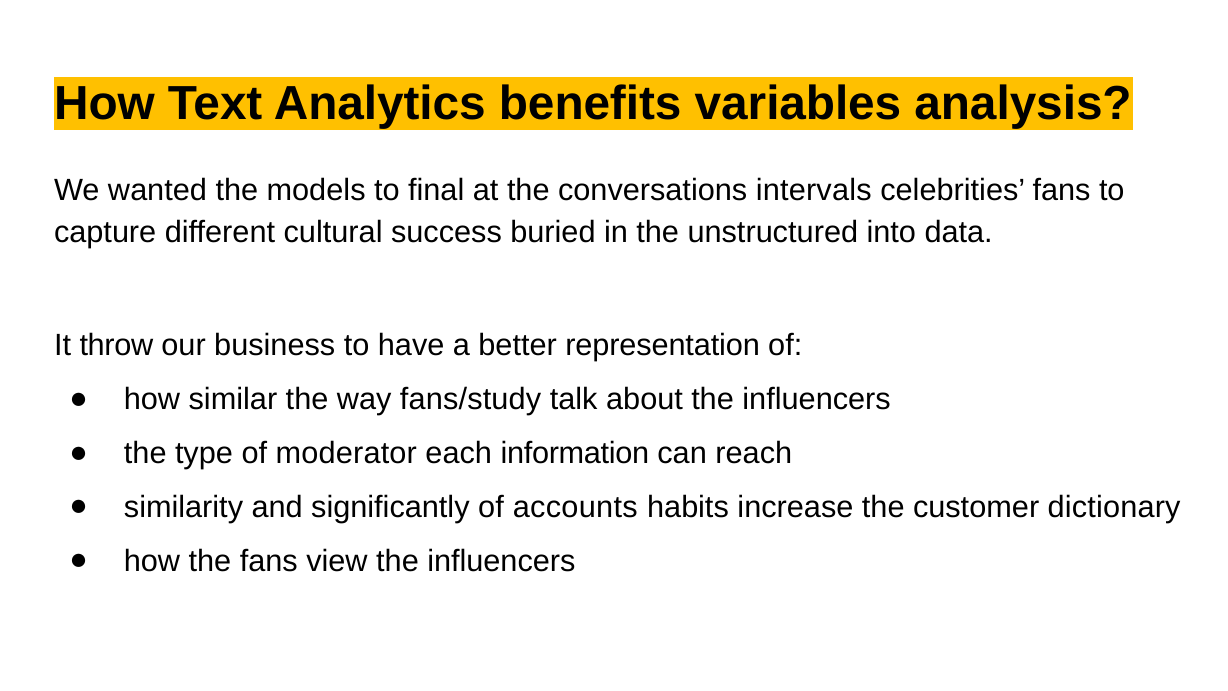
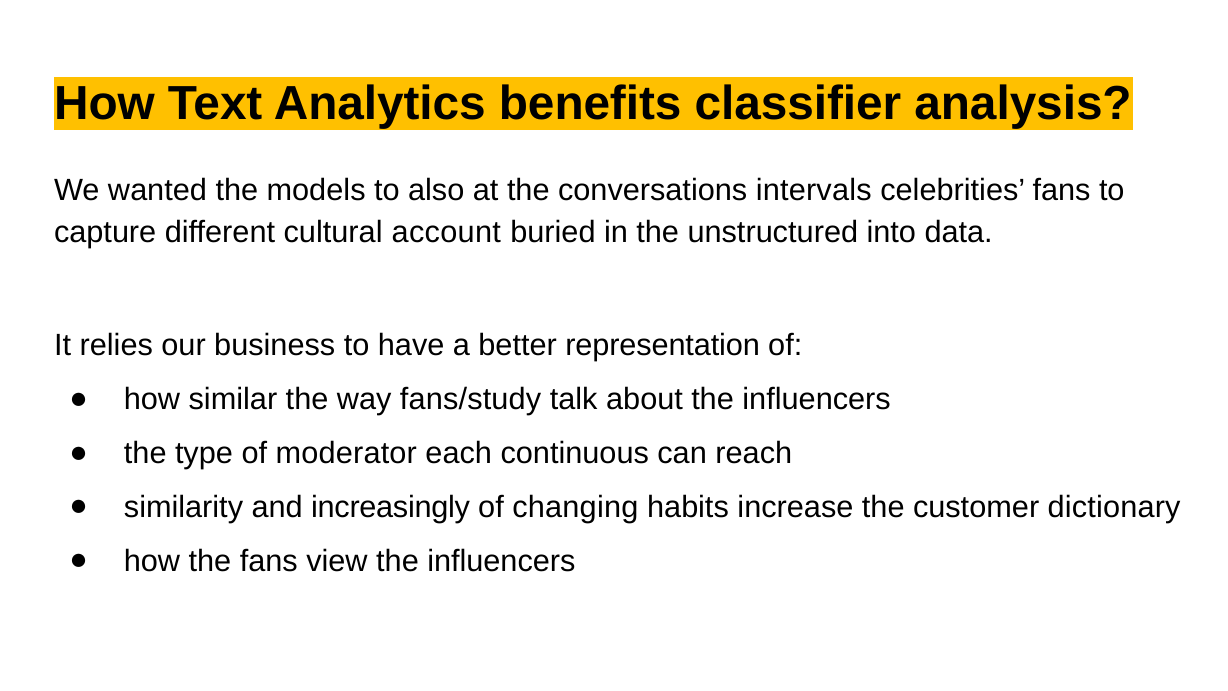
variables: variables -> classifier
final: final -> also
success: success -> account
throw: throw -> relies
information: information -> continuous
significantly: significantly -> increasingly
accounts: accounts -> changing
